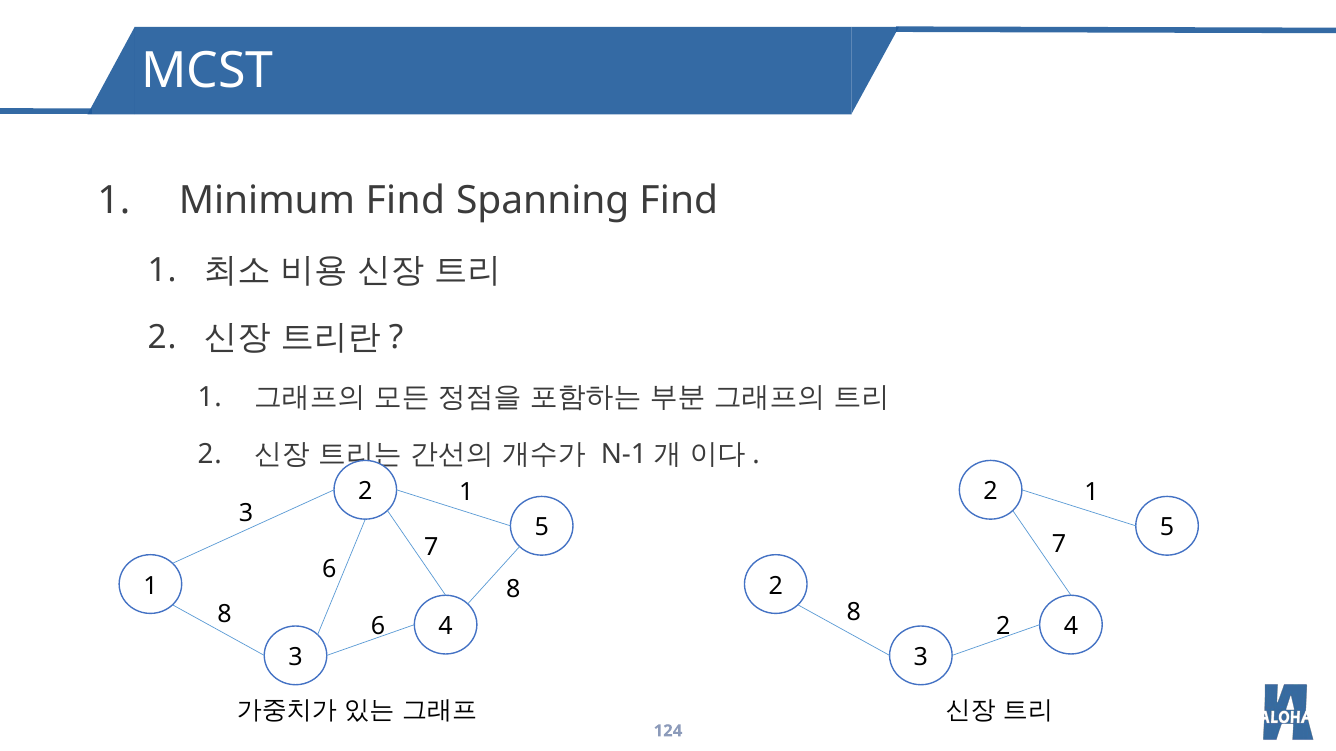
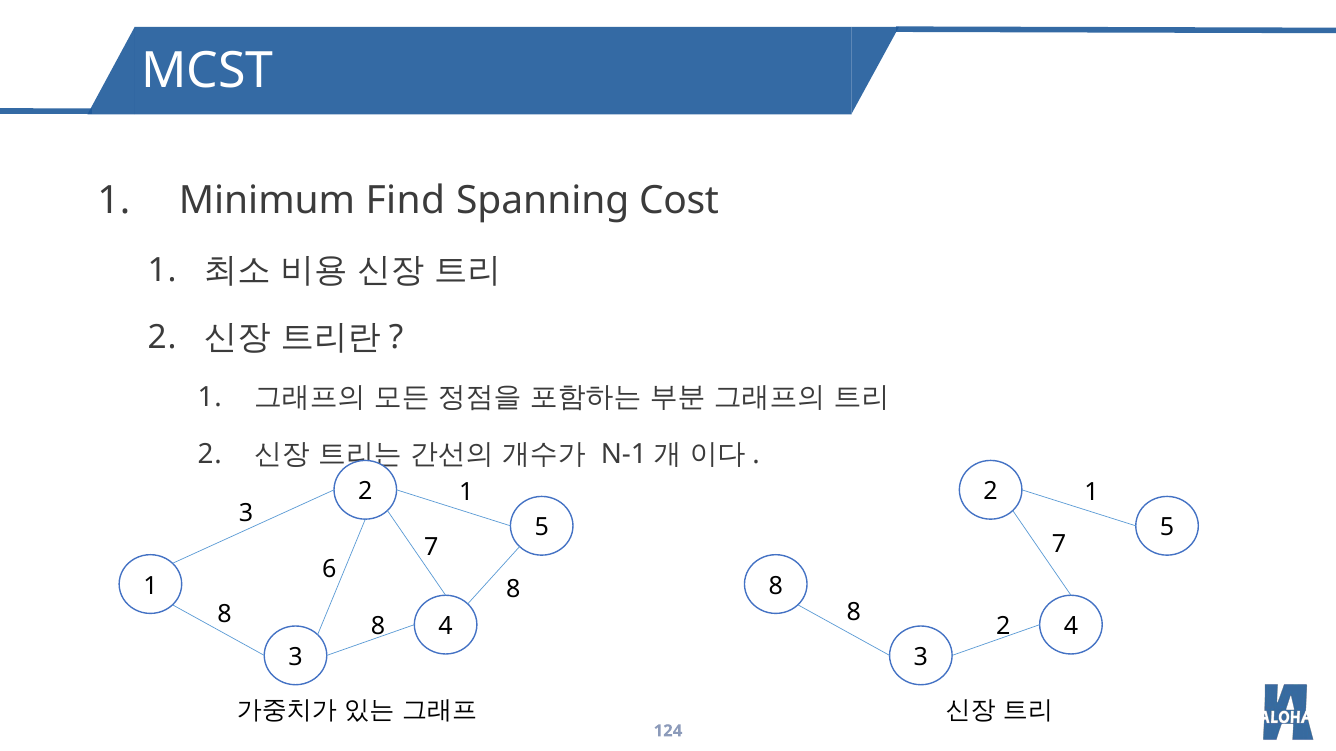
Spanning Find: Find -> Cost
2 at (776, 586): 2 -> 8
6 at (378, 627): 6 -> 8
